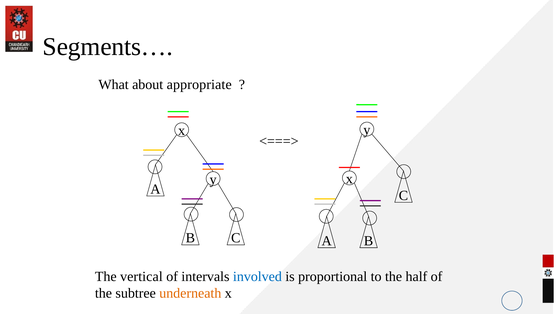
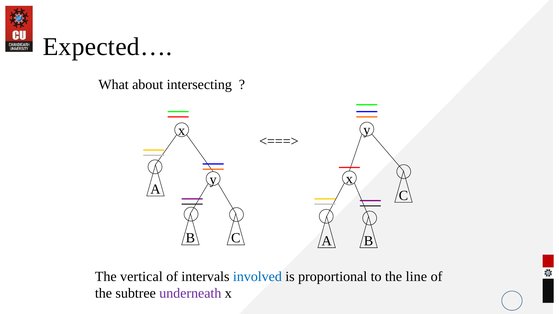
Segments…: Segments… -> Expected…
appropriate: appropriate -> intersecting
half: half -> line
underneath colour: orange -> purple
